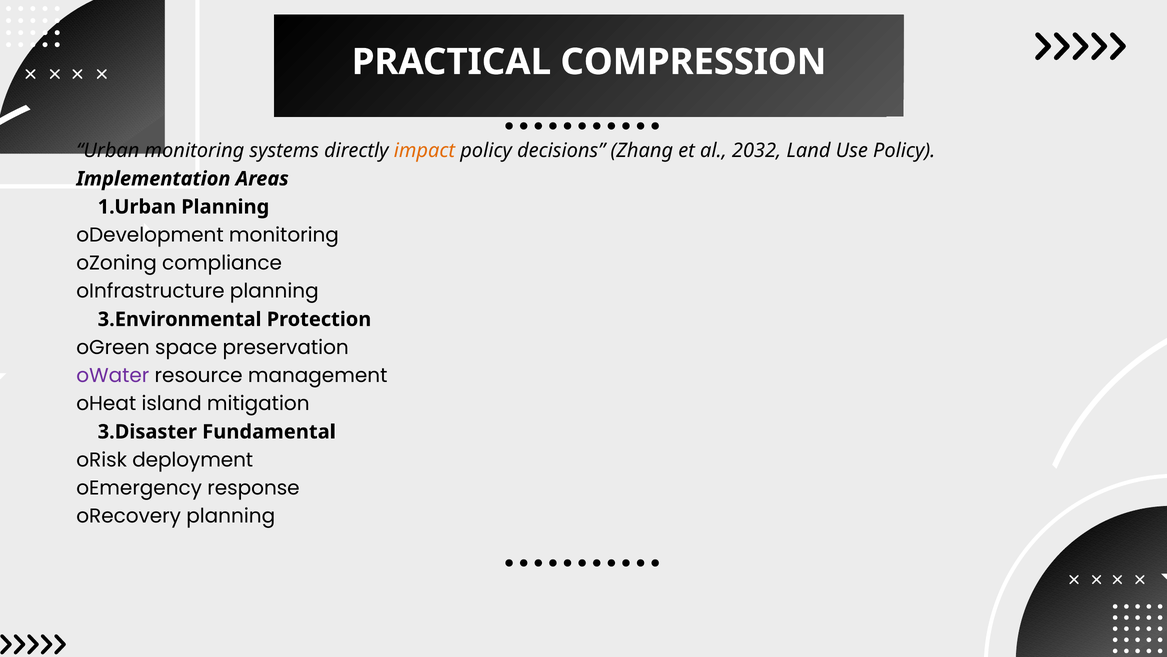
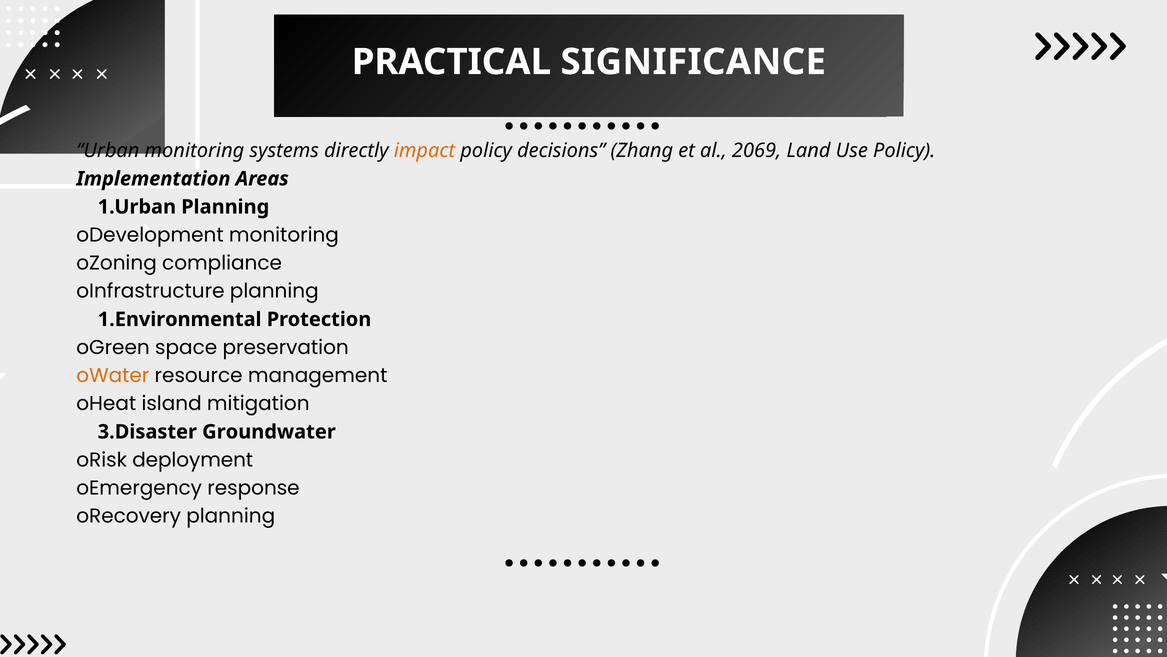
COMPRESSION: COMPRESSION -> SIGNIFICANCE
2032: 2032 -> 2069
3.Environmental: 3.Environmental -> 1.Environmental
oWater colour: purple -> orange
Fundamental: Fundamental -> Groundwater
